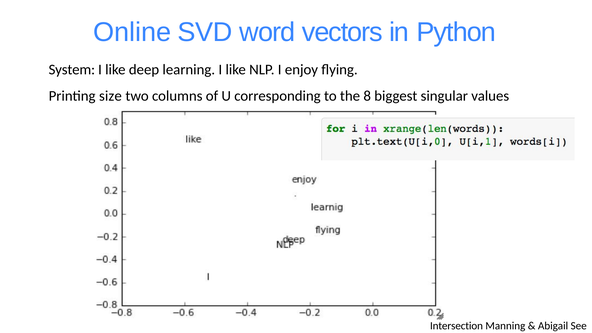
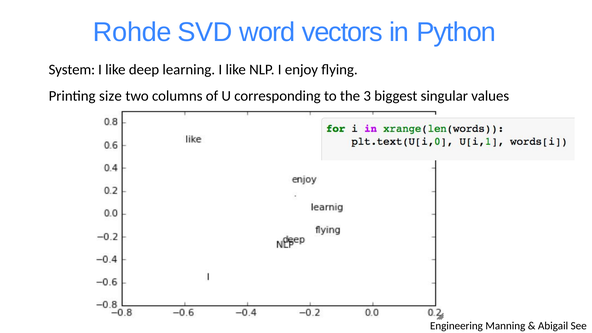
Online: Online -> Rohde
8: 8 -> 3
Intersection: Intersection -> Engineering
